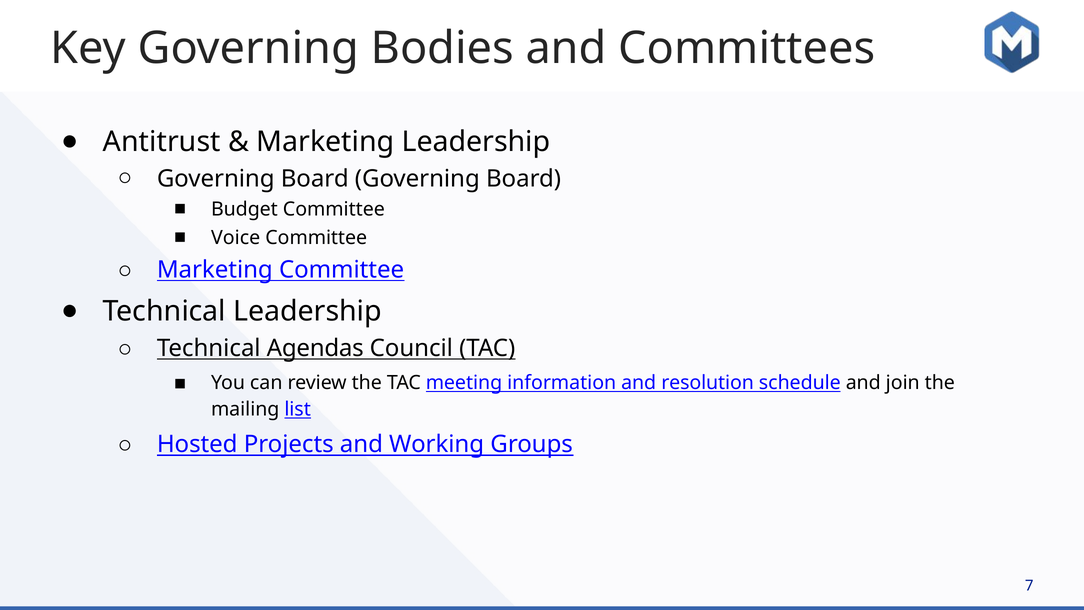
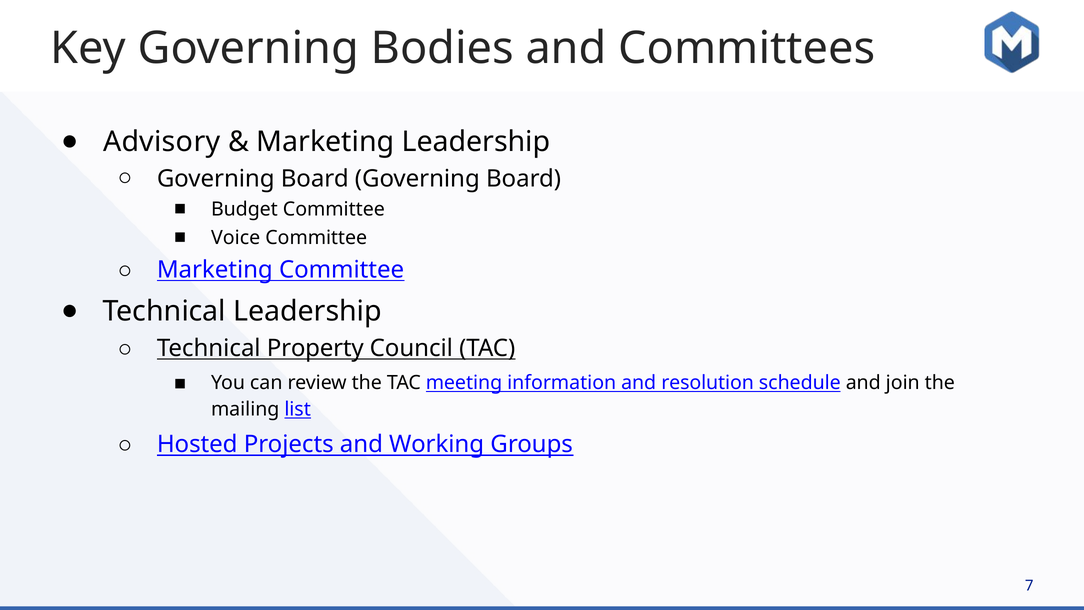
Antitrust: Antitrust -> Advisory
Agendas: Agendas -> Property
